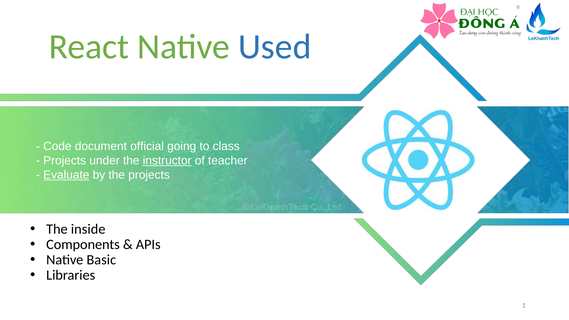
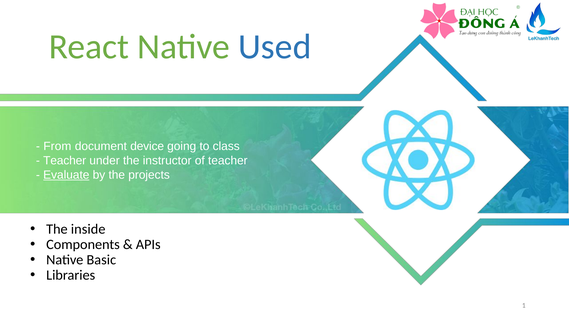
Code: Code -> From
official: official -> device
Projects at (65, 161): Projects -> Teacher
instructor underline: present -> none
